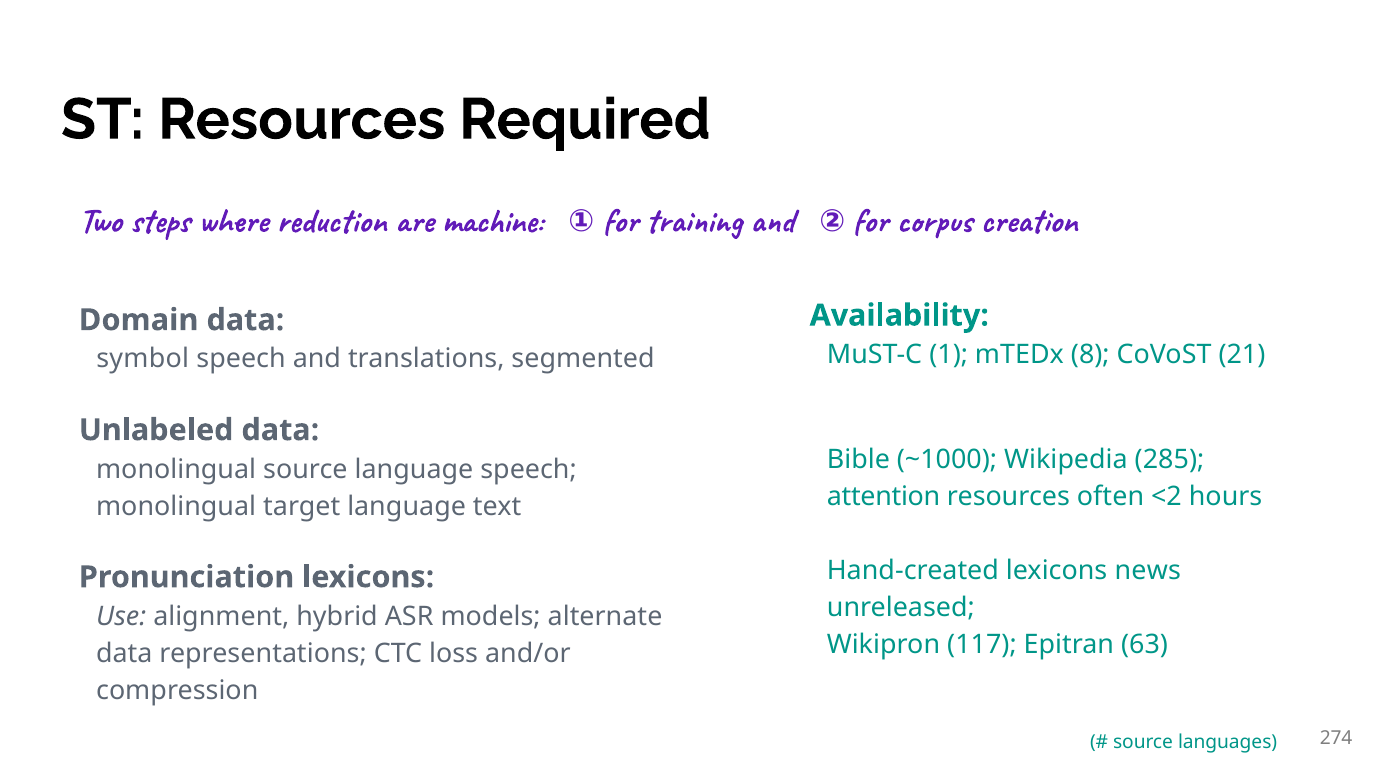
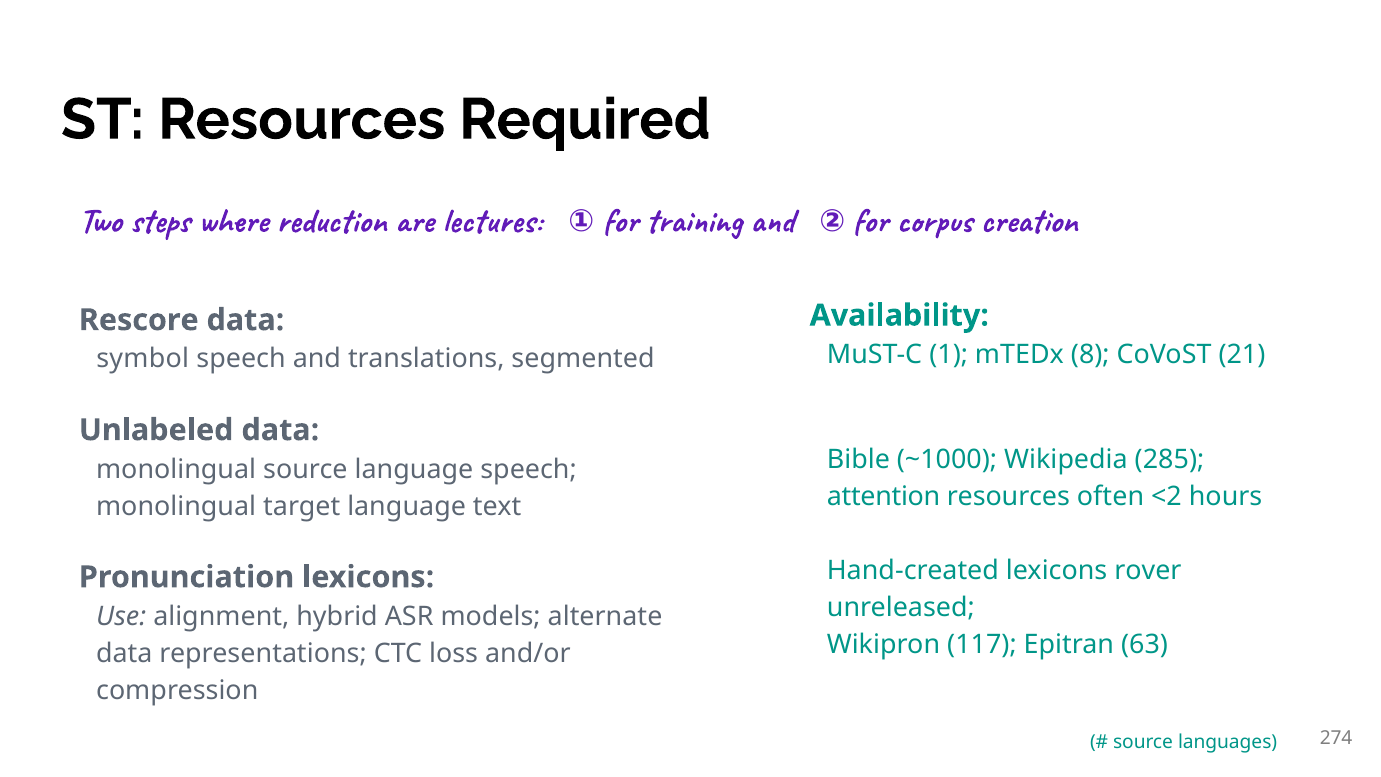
machine: machine -> lectures
Domain: Domain -> Rescore
news: news -> rover
